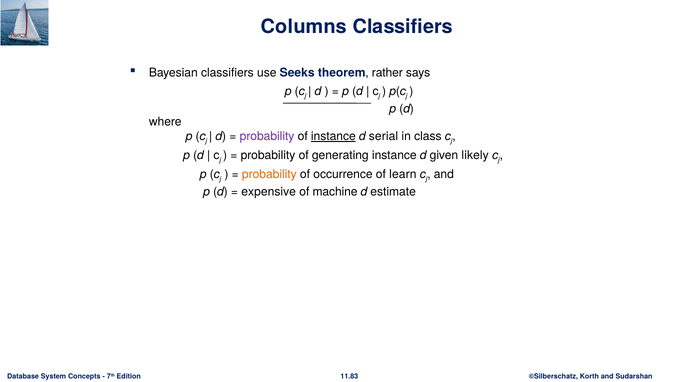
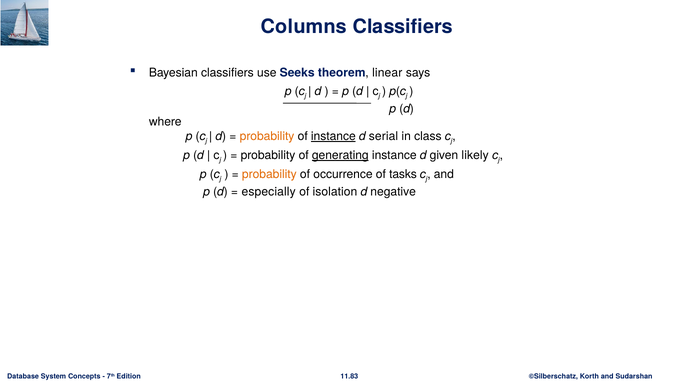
rather: rather -> linear
probability at (267, 136) colour: purple -> orange
generating underline: none -> present
learn: learn -> tasks
expensive: expensive -> especially
machine: machine -> isolation
estimate: estimate -> negative
